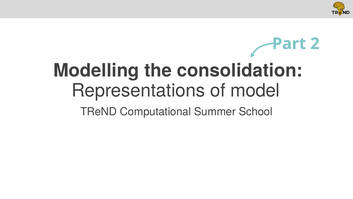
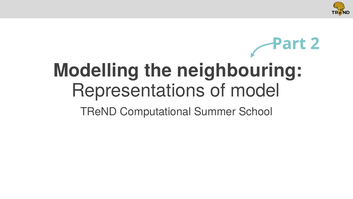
consolidation: consolidation -> neighbouring
